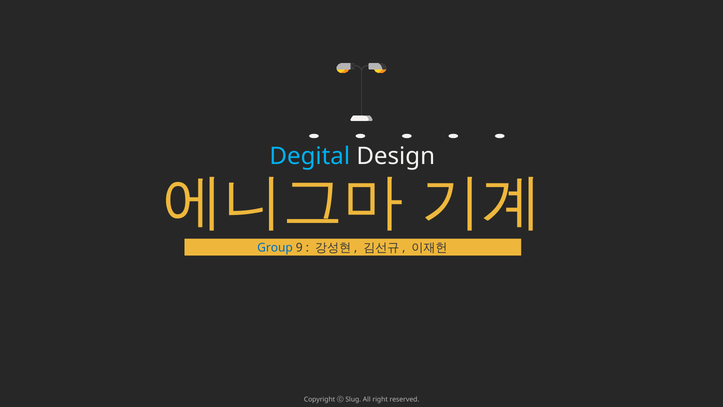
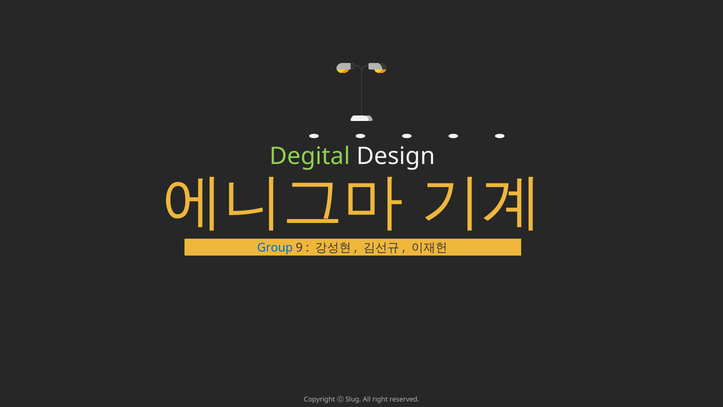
Degital colour: light blue -> light green
